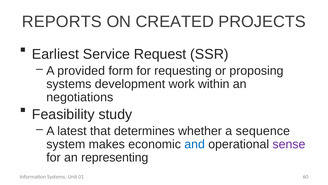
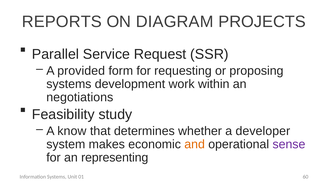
CREATED: CREATED -> DIAGRAM
Earliest: Earliest -> Parallel
latest: latest -> know
sequence: sequence -> developer
and colour: blue -> orange
